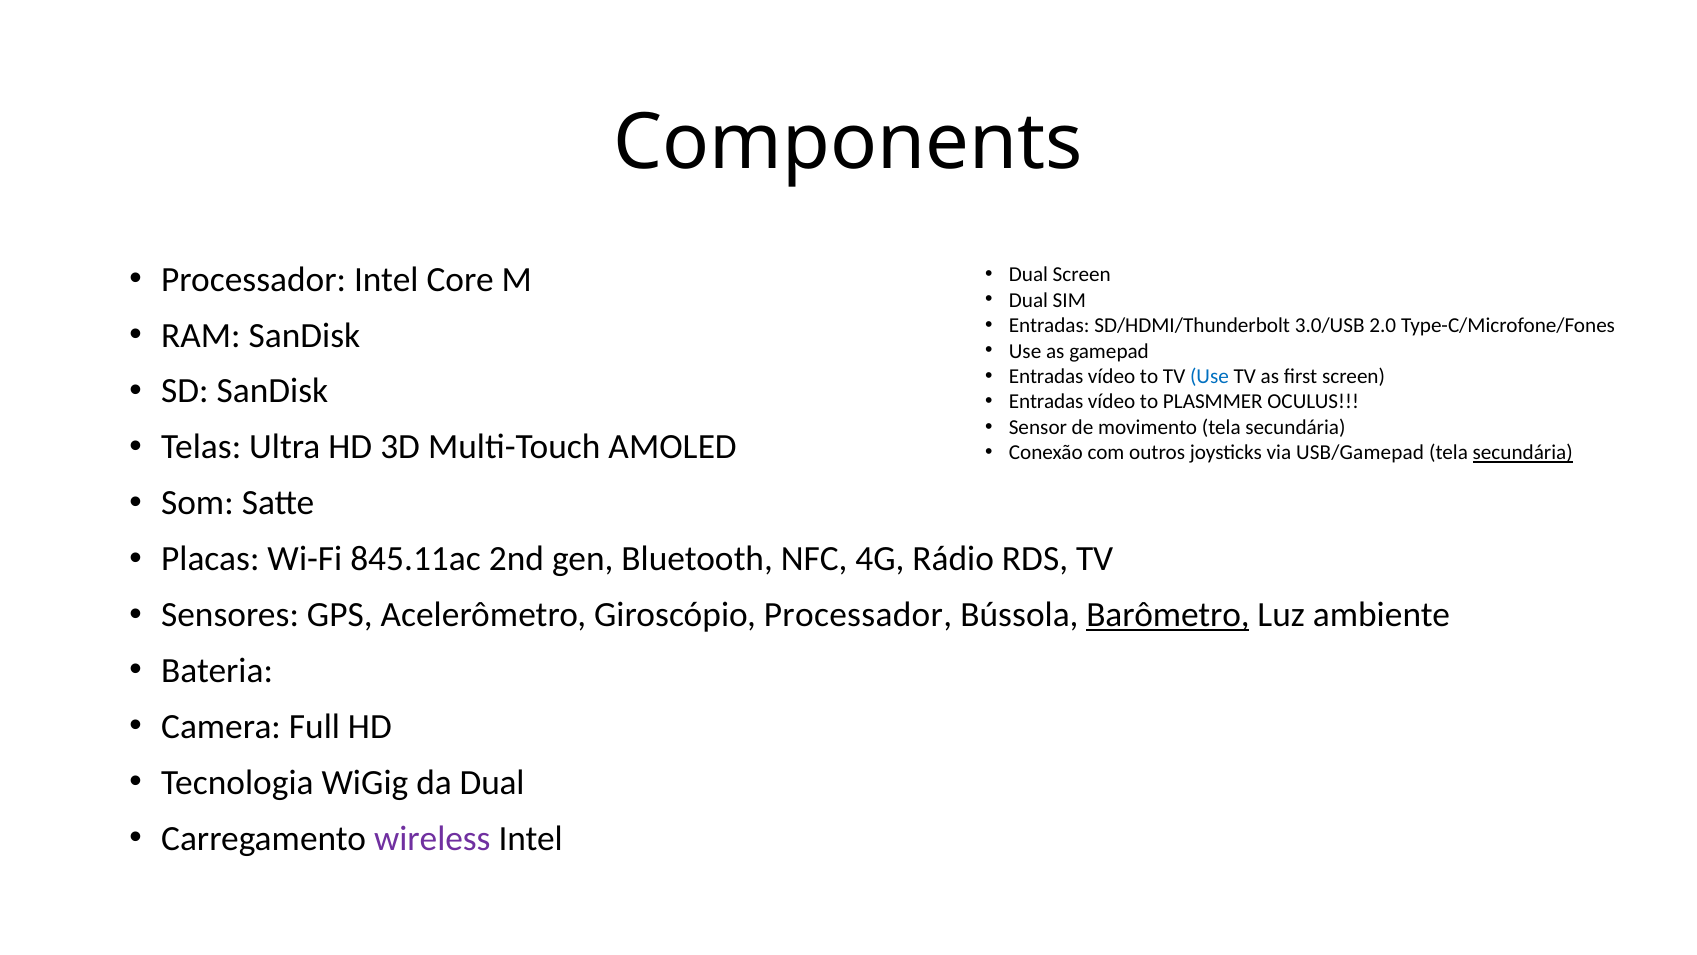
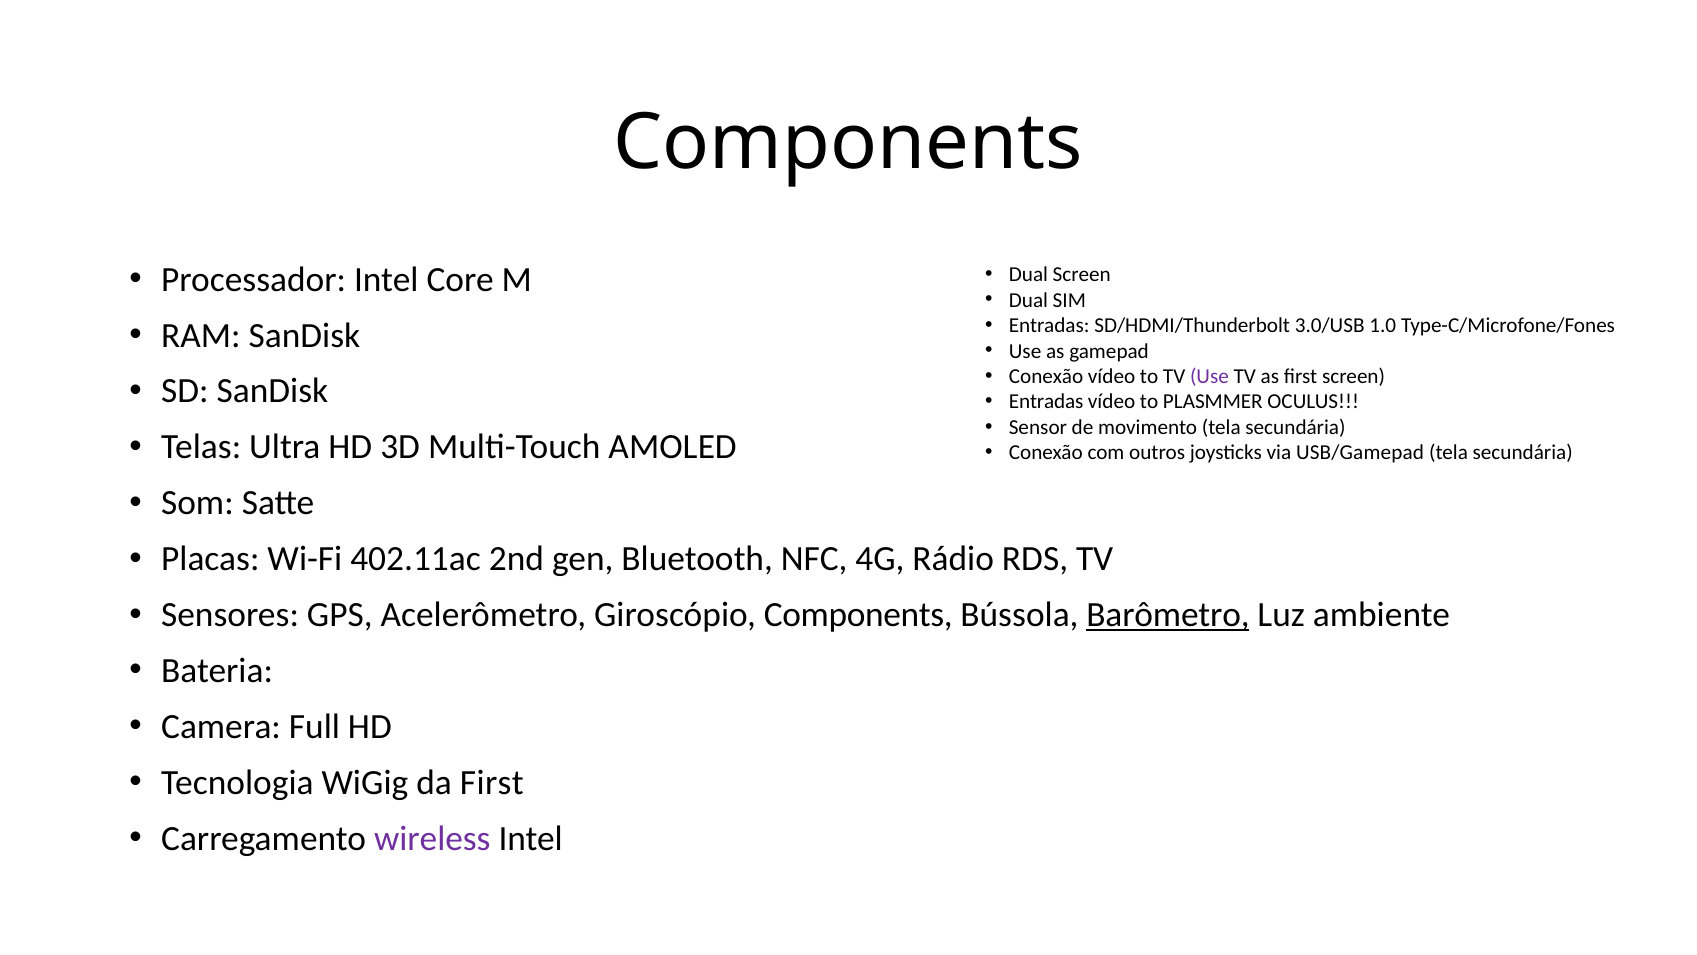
2.0: 2.0 -> 1.0
Entradas at (1046, 376): Entradas -> Conexão
Use at (1209, 376) colour: blue -> purple
secundária at (1523, 453) underline: present -> none
845.11ac: 845.11ac -> 402.11ac
Giroscópio Processador: Processador -> Components
da Dual: Dual -> First
